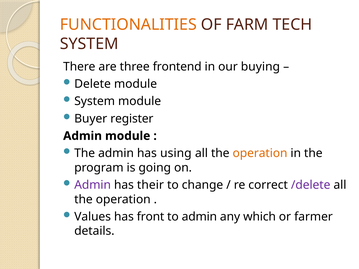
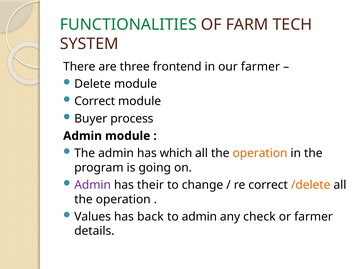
FUNCTIONALITIES colour: orange -> green
our buying: buying -> farmer
System at (95, 101): System -> Correct
register: register -> process
using: using -> which
/delete colour: purple -> orange
front: front -> back
which: which -> check
